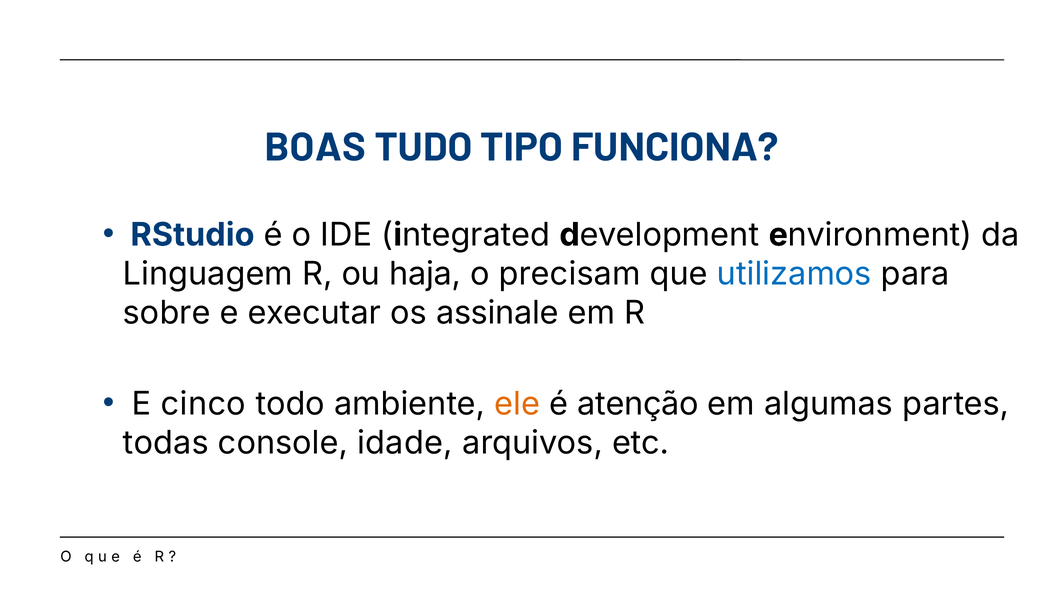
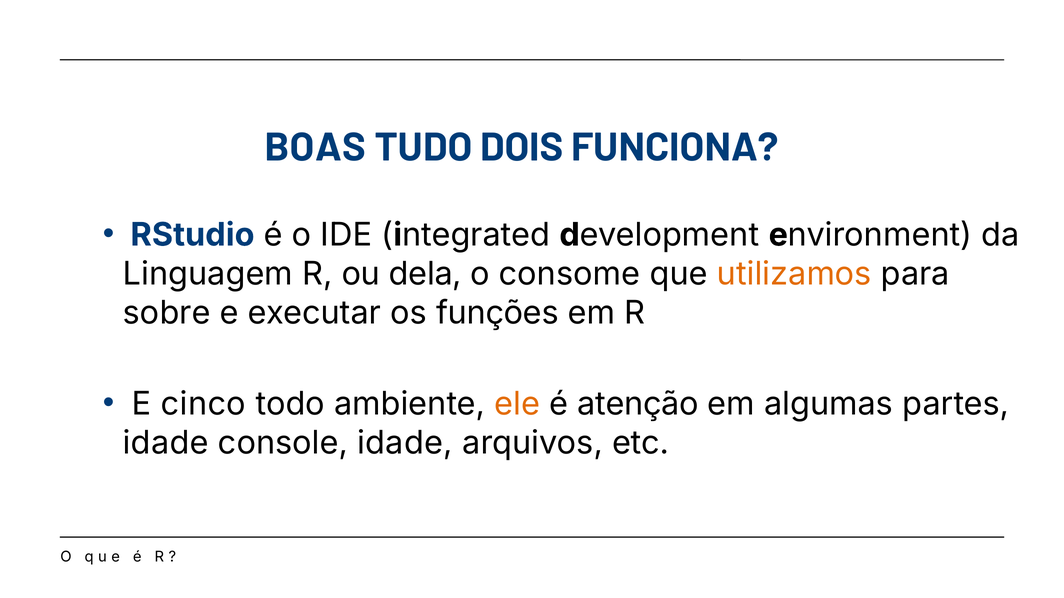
TIPO: TIPO -> DOIS
haja: haja -> dela
precisam: precisam -> consome
utilizamos colour: blue -> orange
assinale: assinale -> funções
todas at (166, 443): todas -> idade
